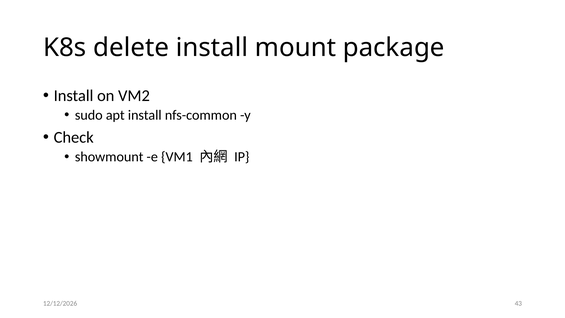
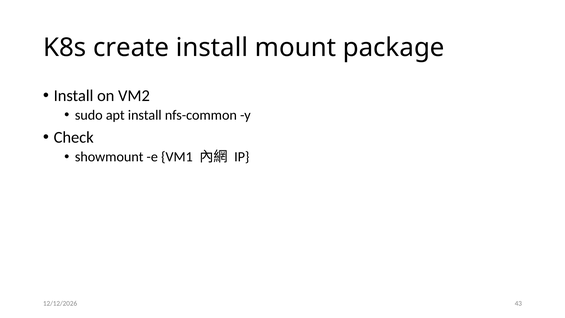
delete: delete -> create
